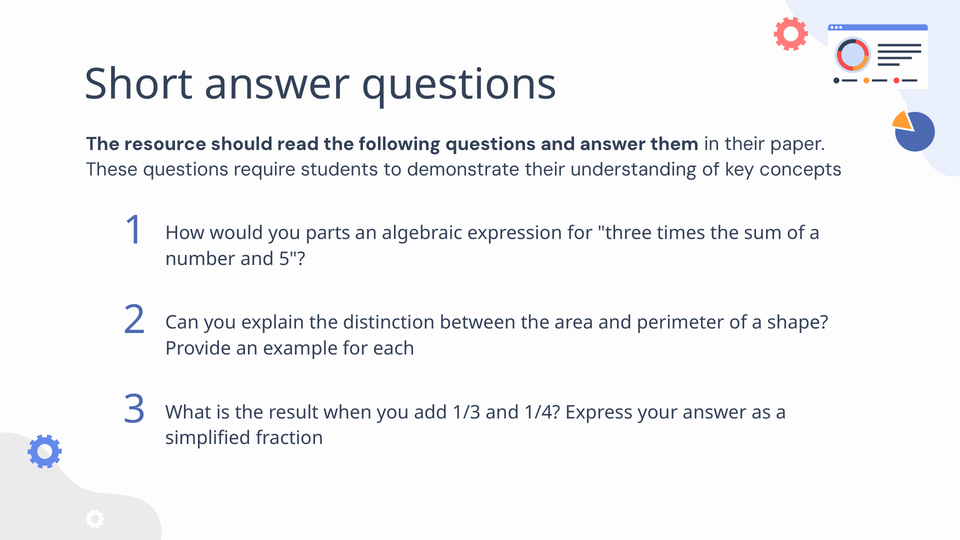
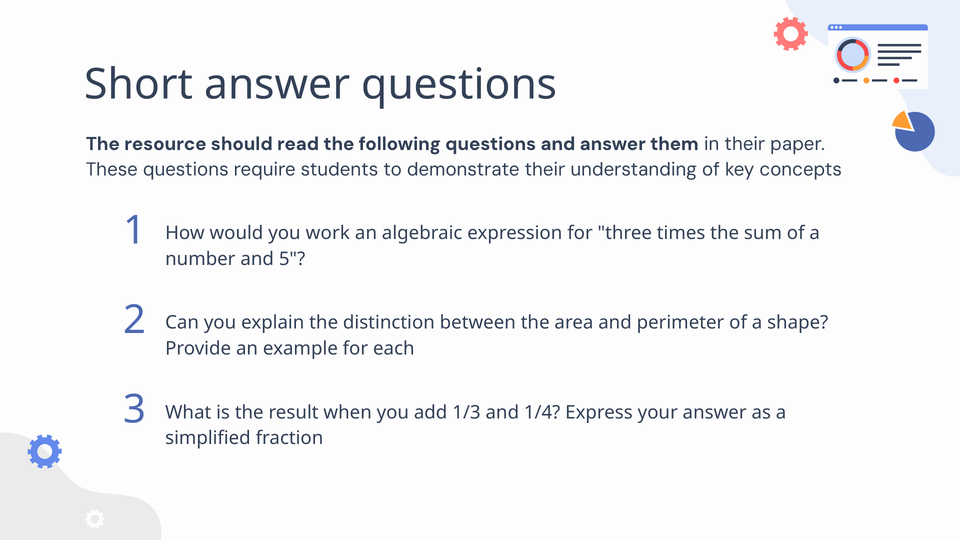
parts: parts -> work
